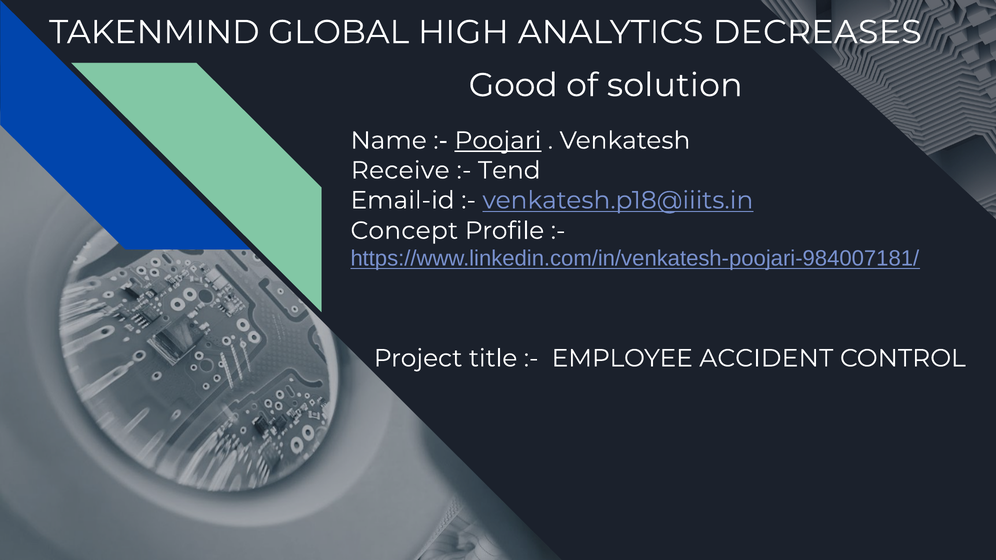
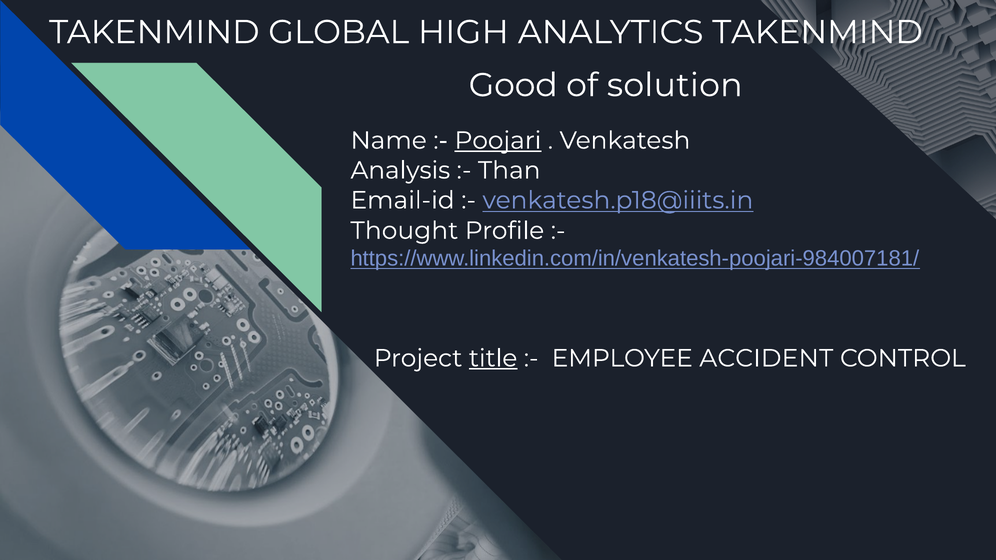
ANALYTICS DECREASES: DECREASES -> TAKENMIND
Receive: Receive -> Analysis
Tend: Tend -> Than
Concept: Concept -> Thought
title underline: none -> present
